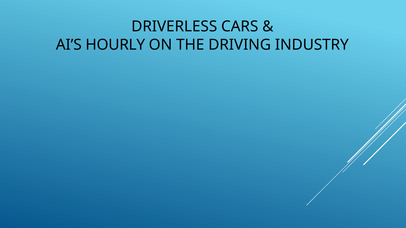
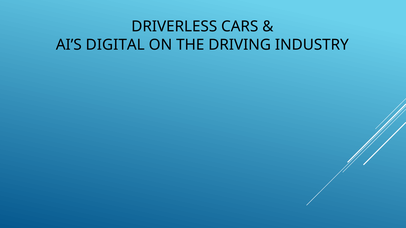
HOURLY: HOURLY -> DIGITAL
